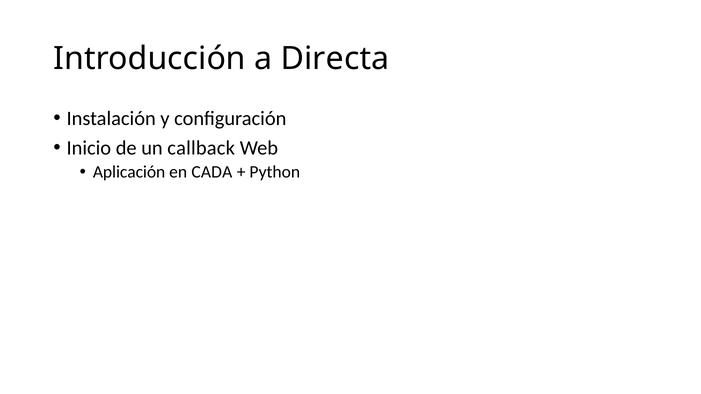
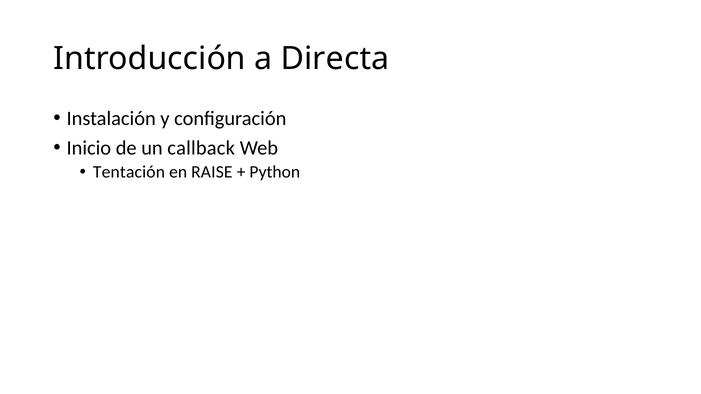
Aplicación: Aplicación -> Tentación
CADA: CADA -> RAISE
